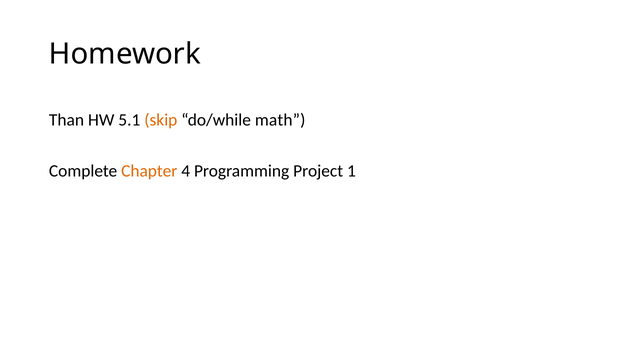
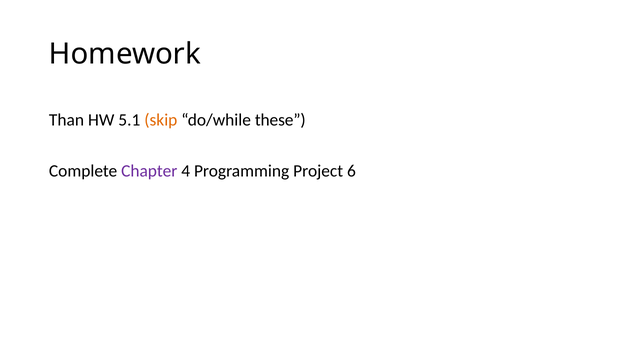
math: math -> these
Chapter colour: orange -> purple
1: 1 -> 6
